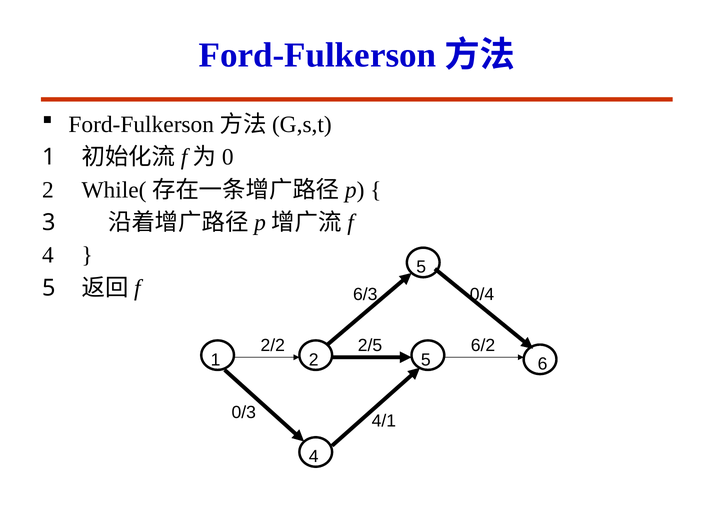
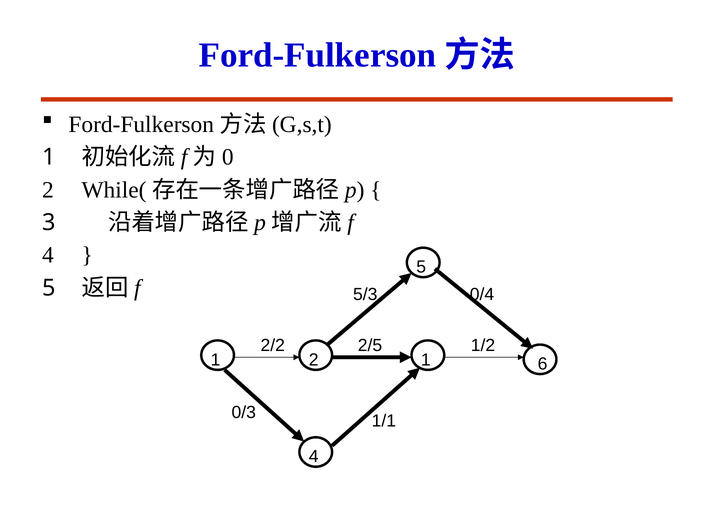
6/3: 6/3 -> 5/3
6/2: 6/2 -> 1/2
2 5: 5 -> 1
4/1: 4/1 -> 1/1
